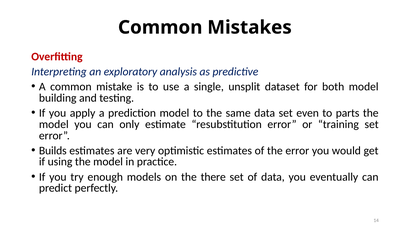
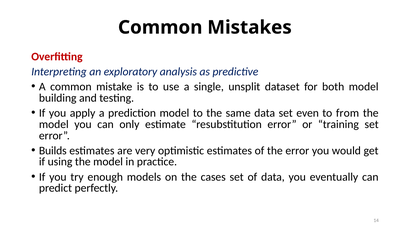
parts: parts -> from
there: there -> cases
